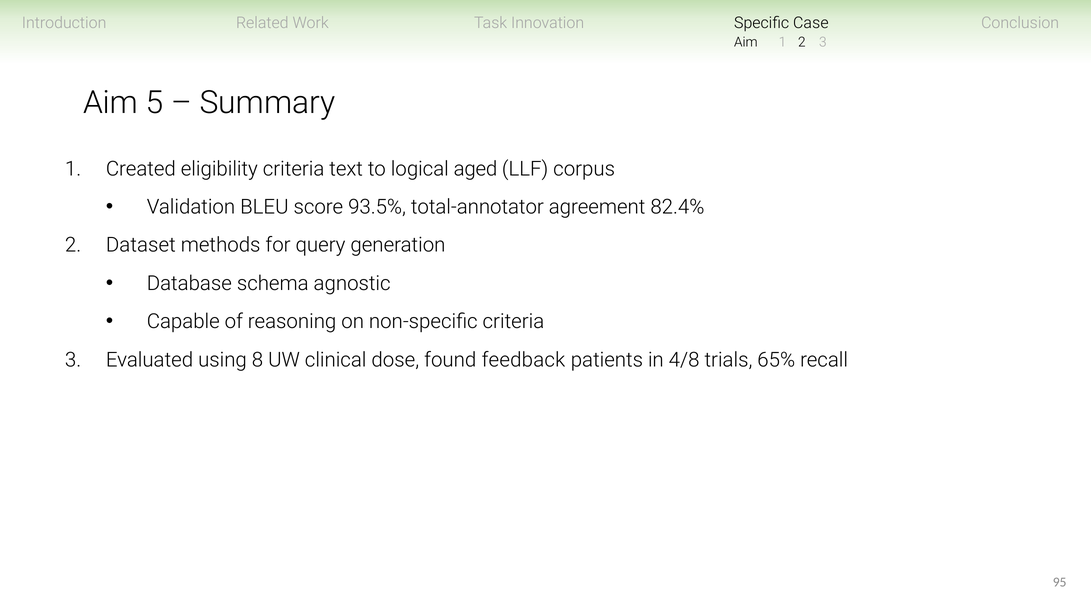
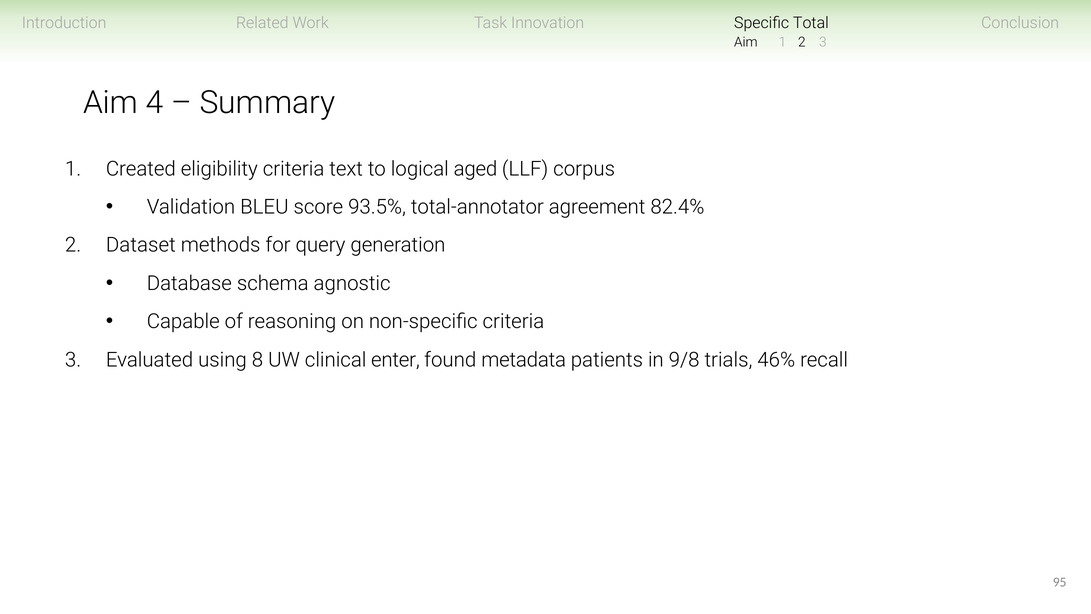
Case: Case -> Total
5: 5 -> 4
dose: dose -> enter
feedback: feedback -> metadata
4/8: 4/8 -> 9/8
65%: 65% -> 46%
